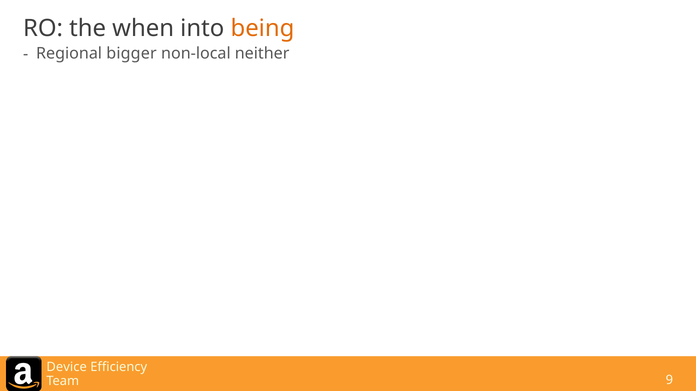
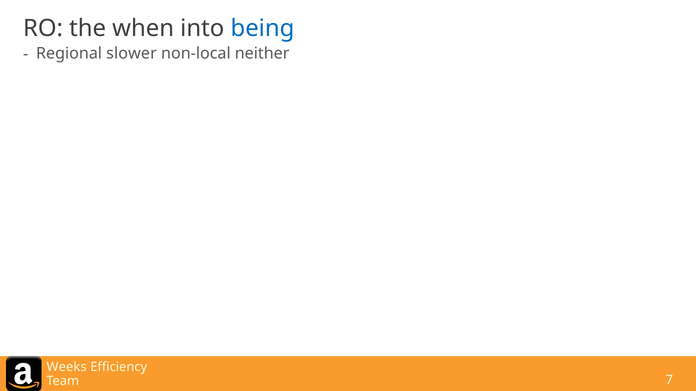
being colour: orange -> blue
bigger: bigger -> slower
Device: Device -> Weeks
9: 9 -> 7
